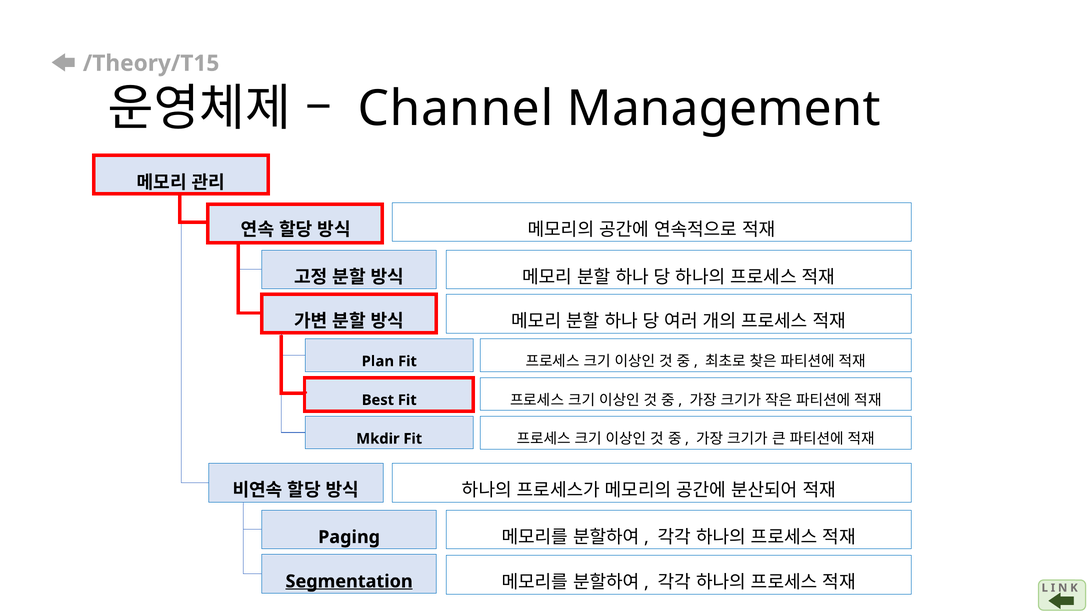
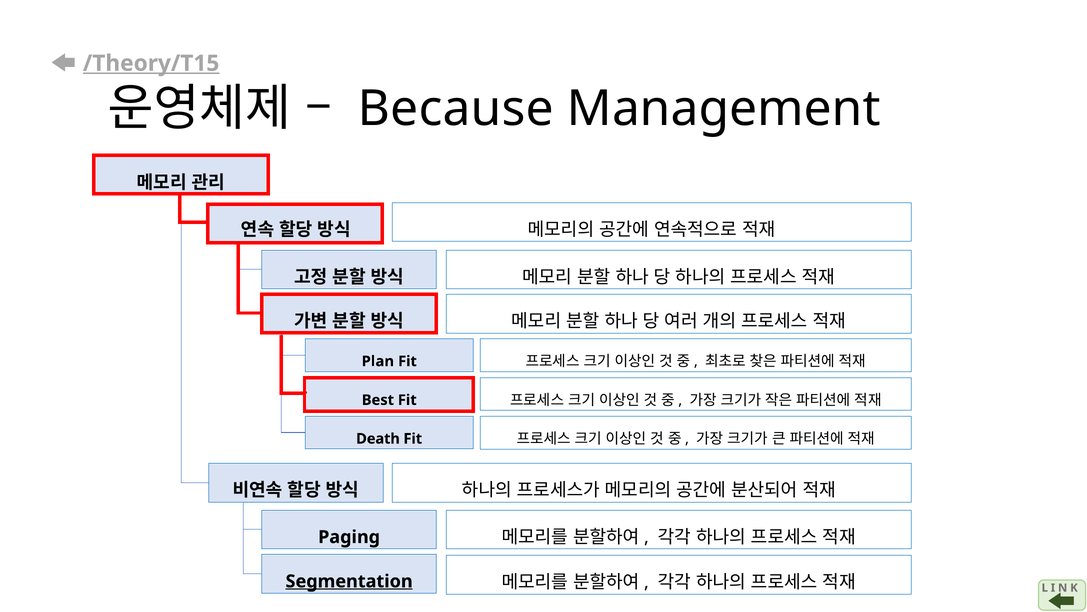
/Theory/T15 underline: none -> present
Channel: Channel -> Because
Mkdir: Mkdir -> Death
